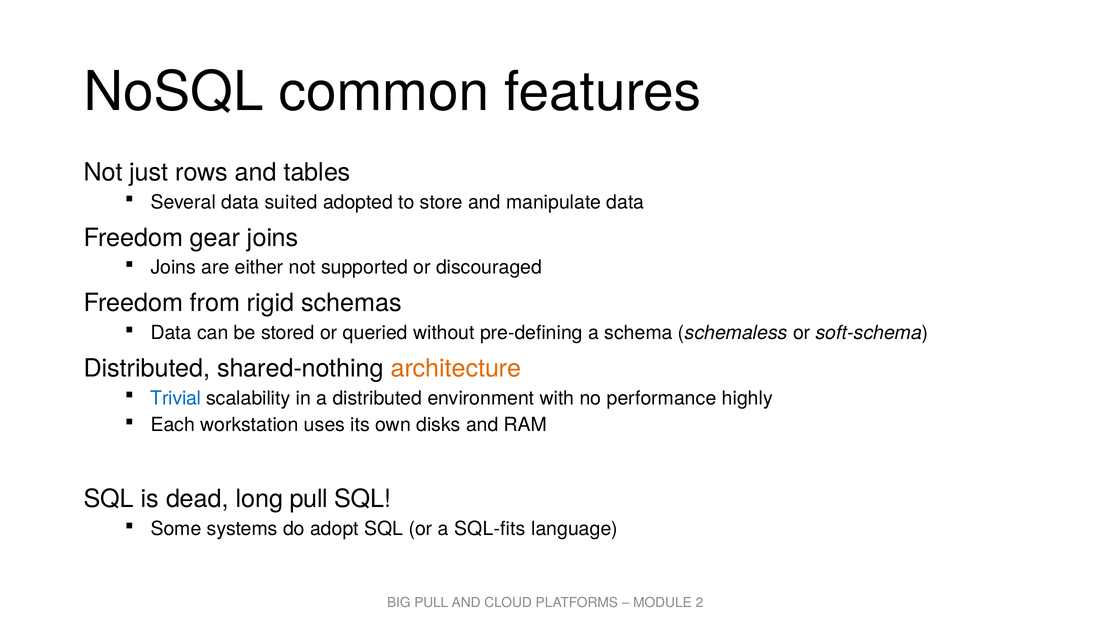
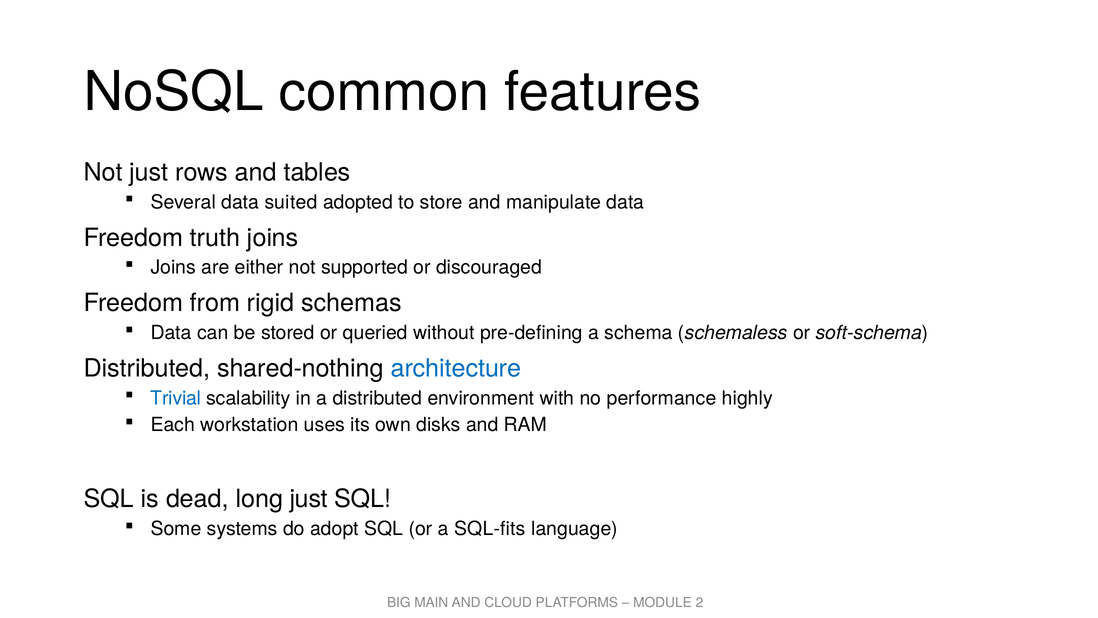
gear: gear -> truth
architecture colour: orange -> blue
long pull: pull -> just
PULL at (431, 602): PULL -> MAIN
